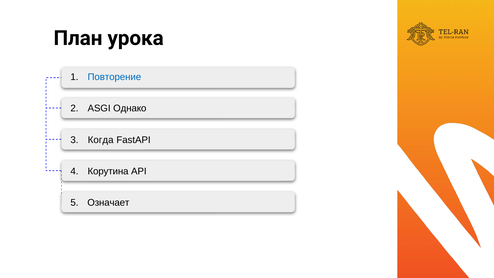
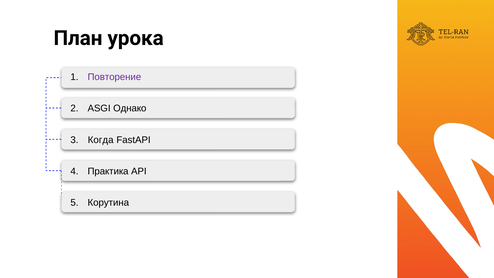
Повторение colour: blue -> purple
Корутина: Корутина -> Практика
Означает: Означает -> Корутина
